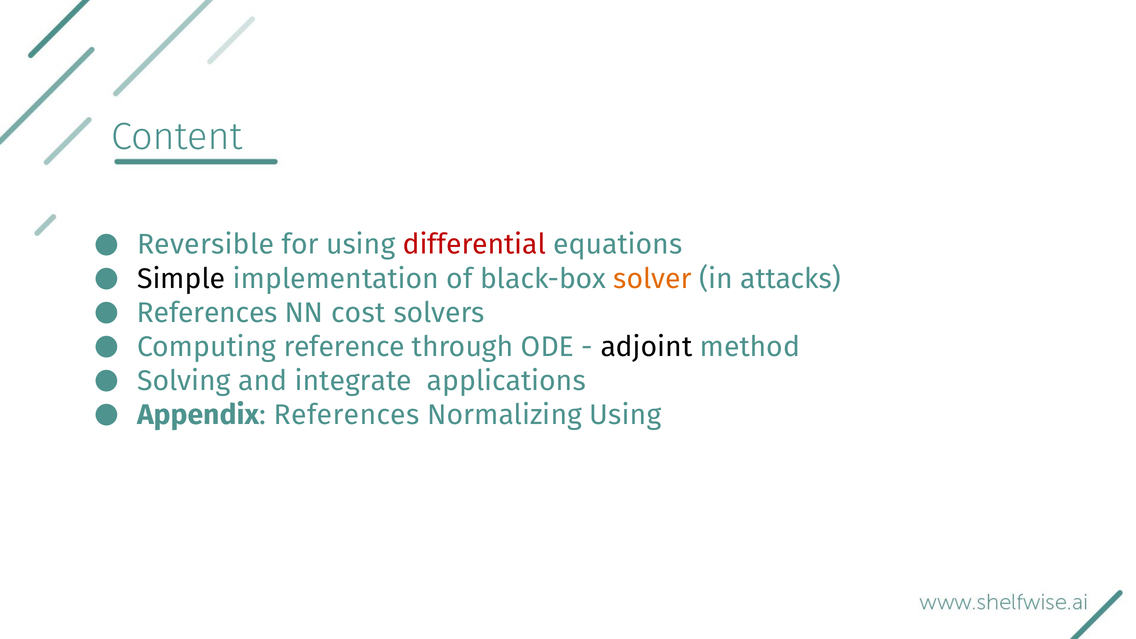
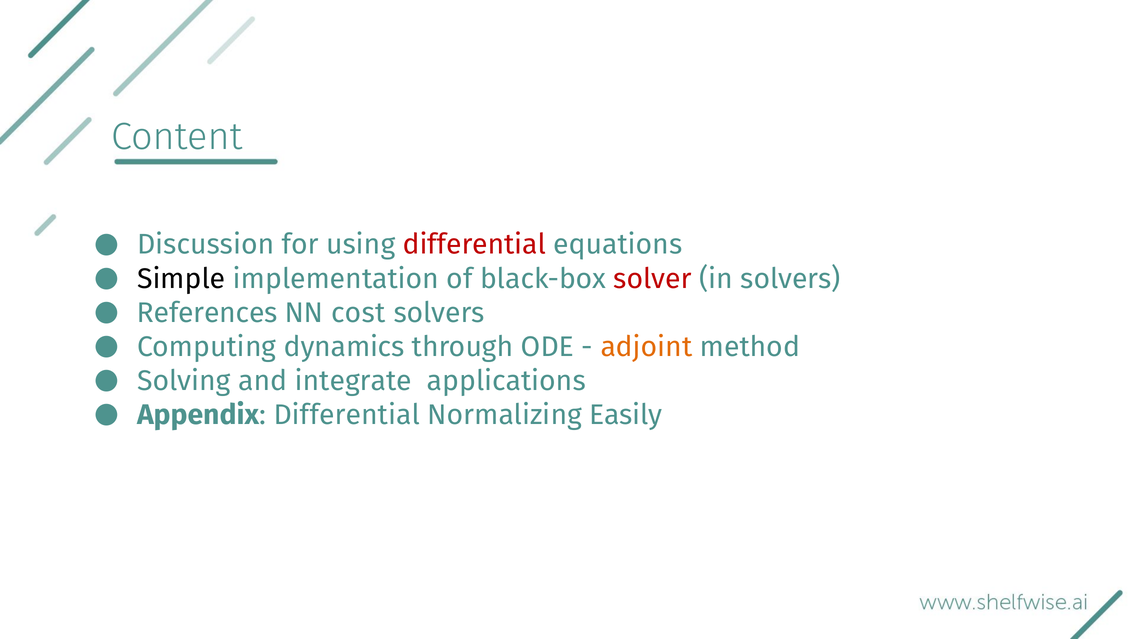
Reversible: Reversible -> Discussion
solver colour: orange -> red
in attacks: attacks -> solvers
reference: reference -> dynamics
adjoint colour: black -> orange
Appendix References: References -> Differential
Normalizing Using: Using -> Easily
